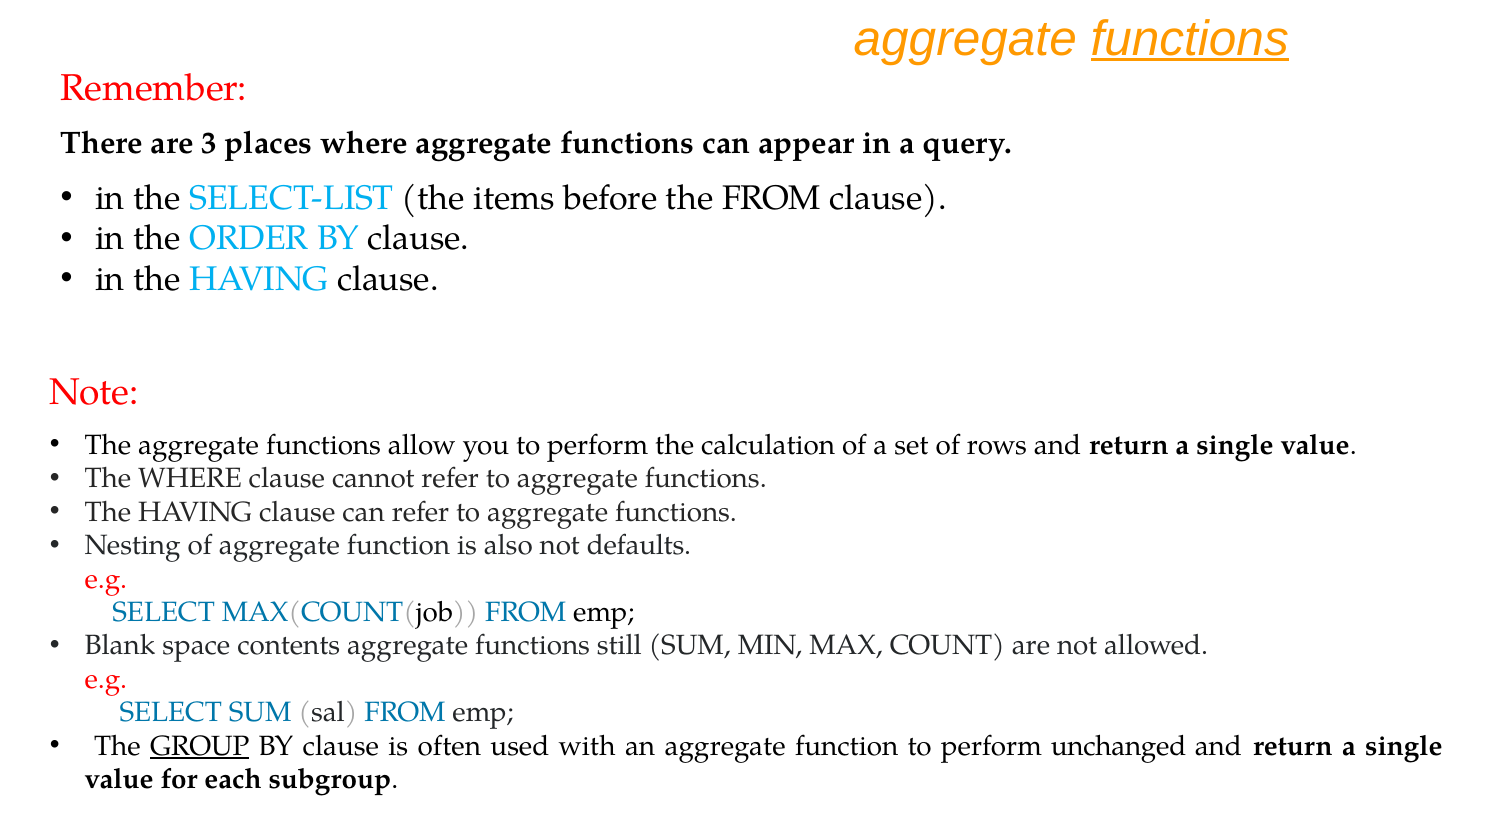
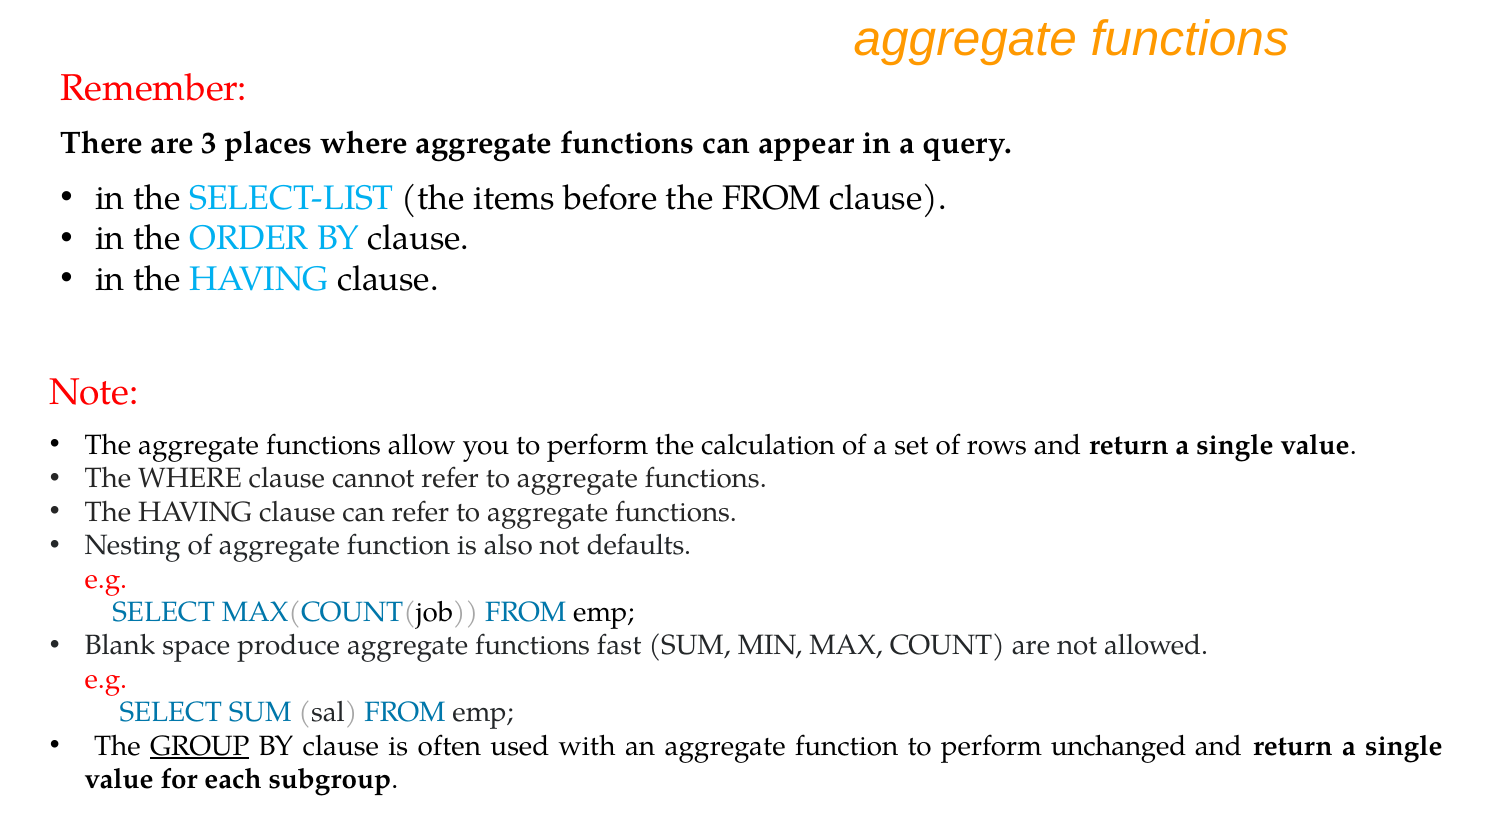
functions at (1190, 39) underline: present -> none
contents: contents -> produce
still: still -> fast
